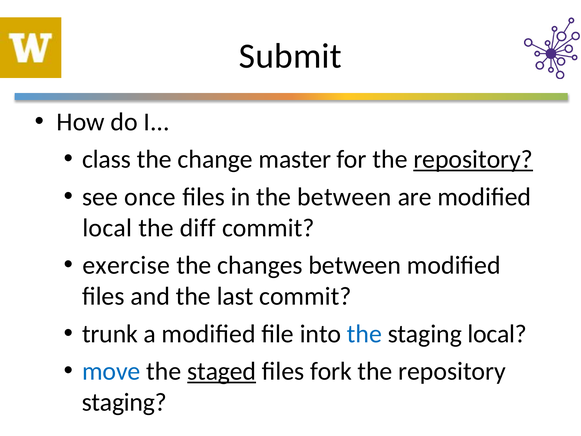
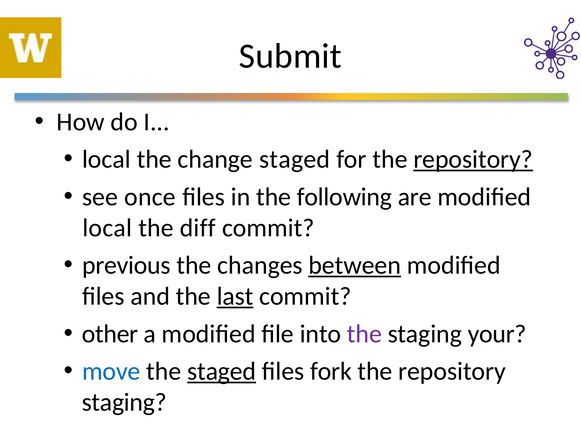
class at (107, 159): class -> local
change master: master -> staged
the between: between -> following
exercise: exercise -> previous
between at (355, 265) underline: none -> present
last underline: none -> present
trunk: trunk -> other
the at (364, 334) colour: blue -> purple
staging local: local -> your
